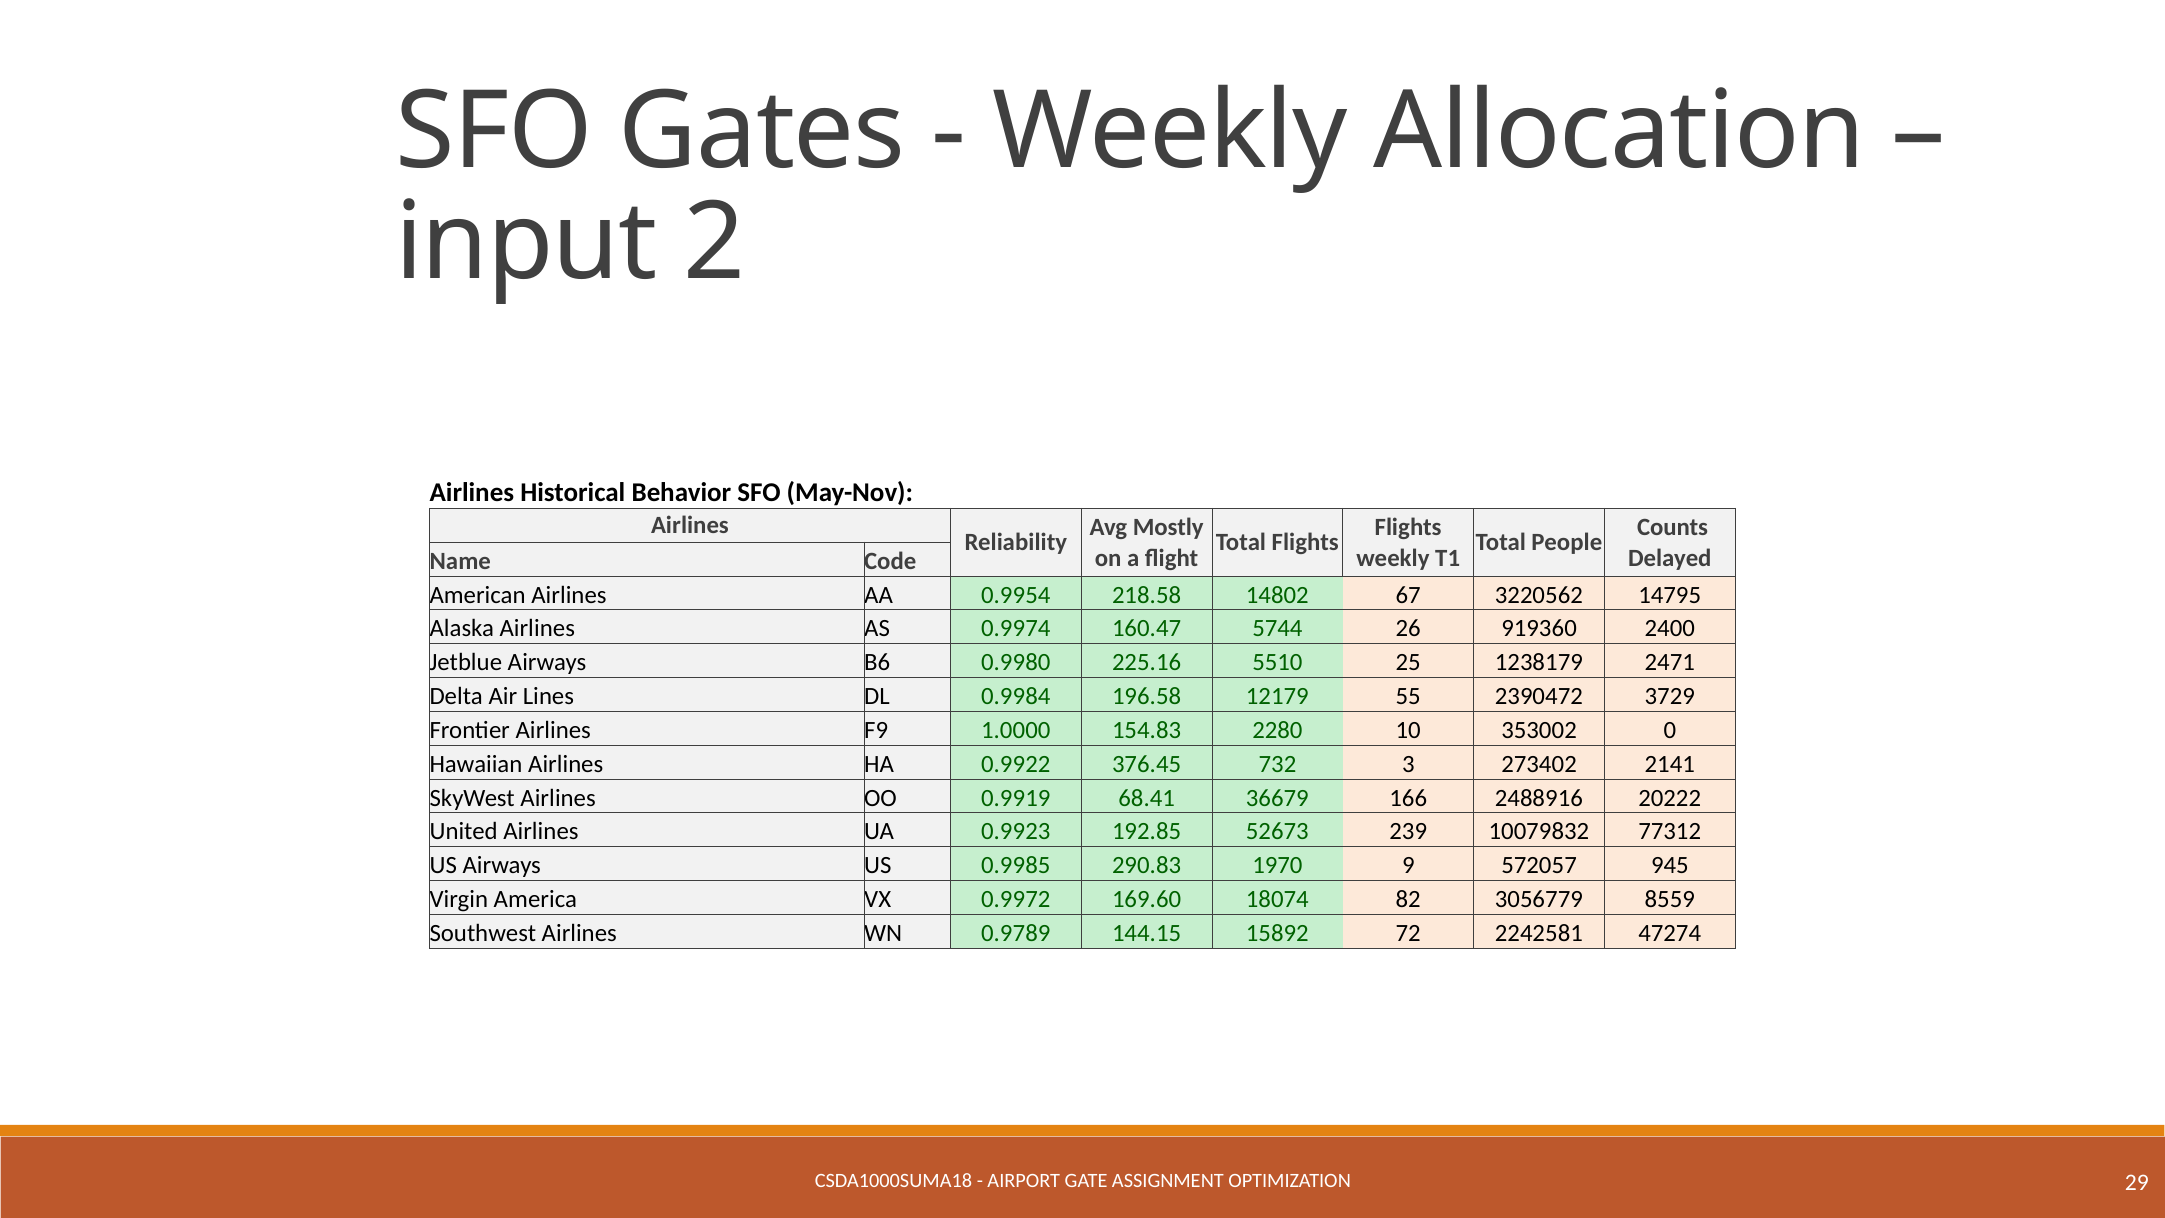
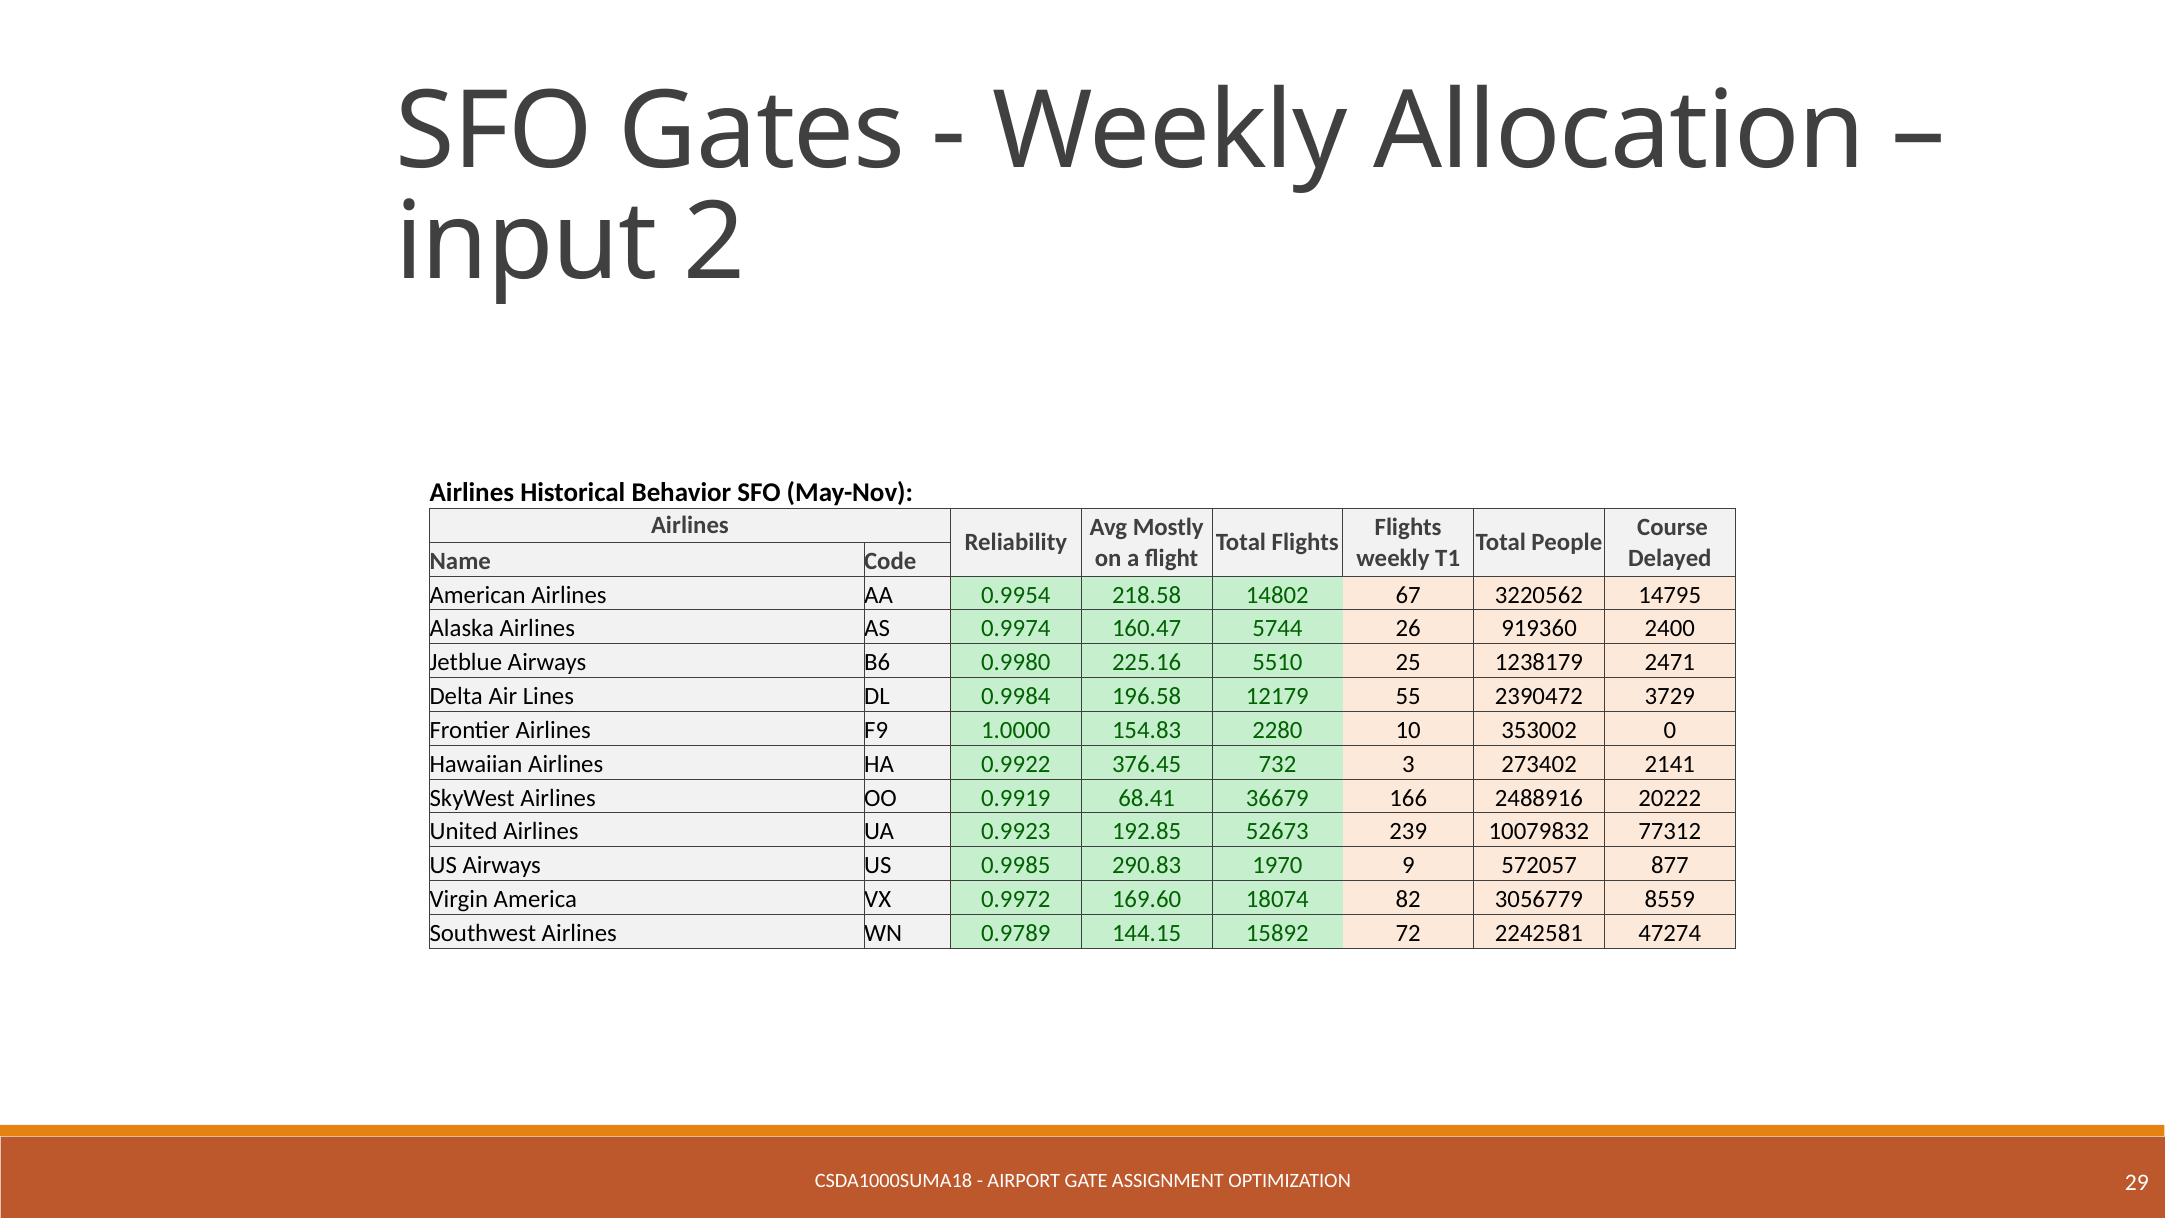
Counts: Counts -> Course
945: 945 -> 877
